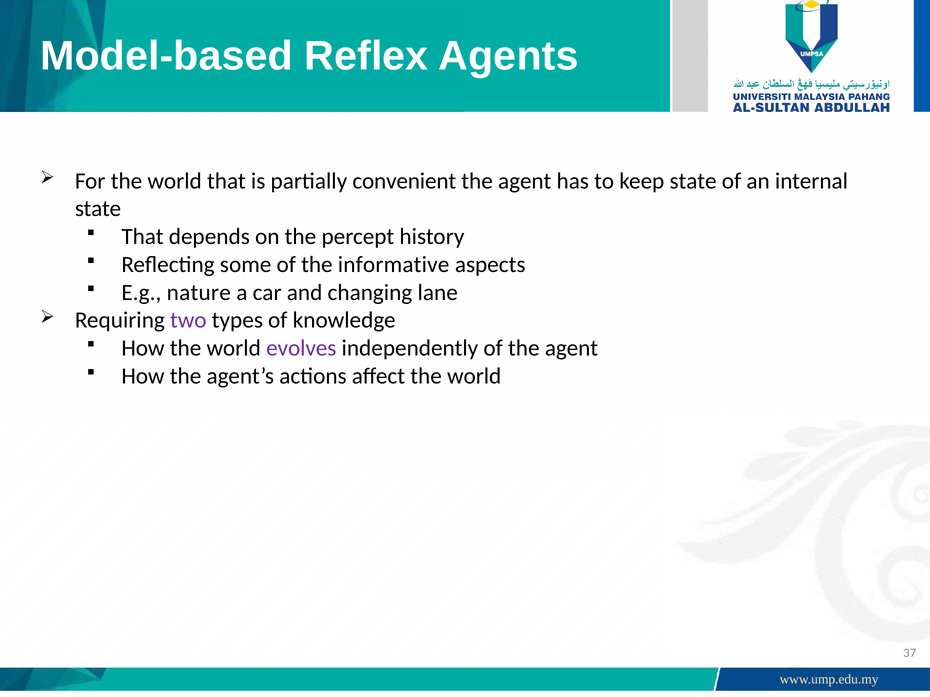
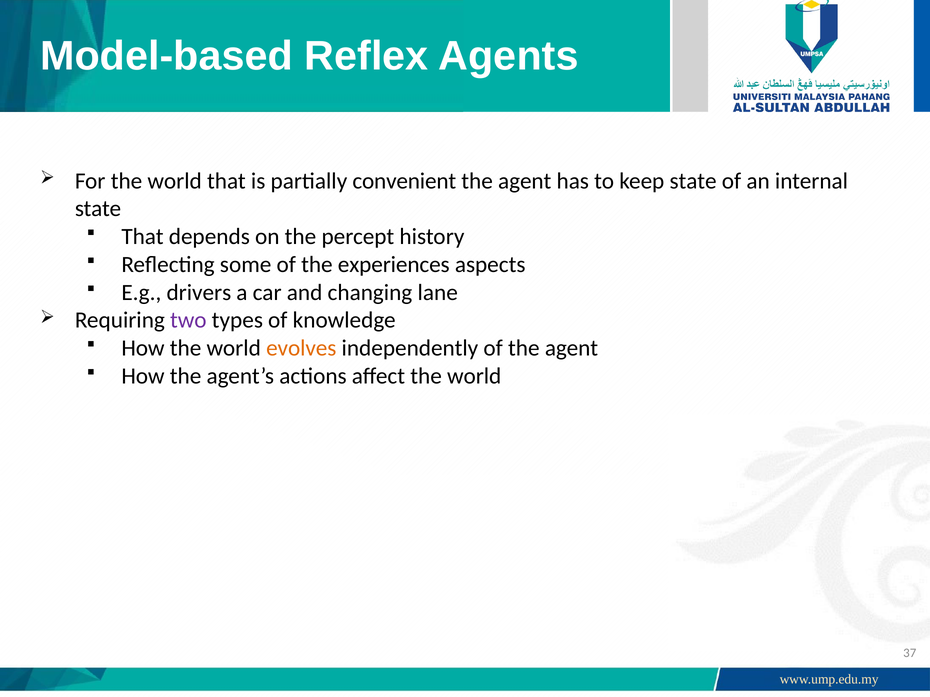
informative: informative -> experiences
nature: nature -> drivers
evolves colour: purple -> orange
